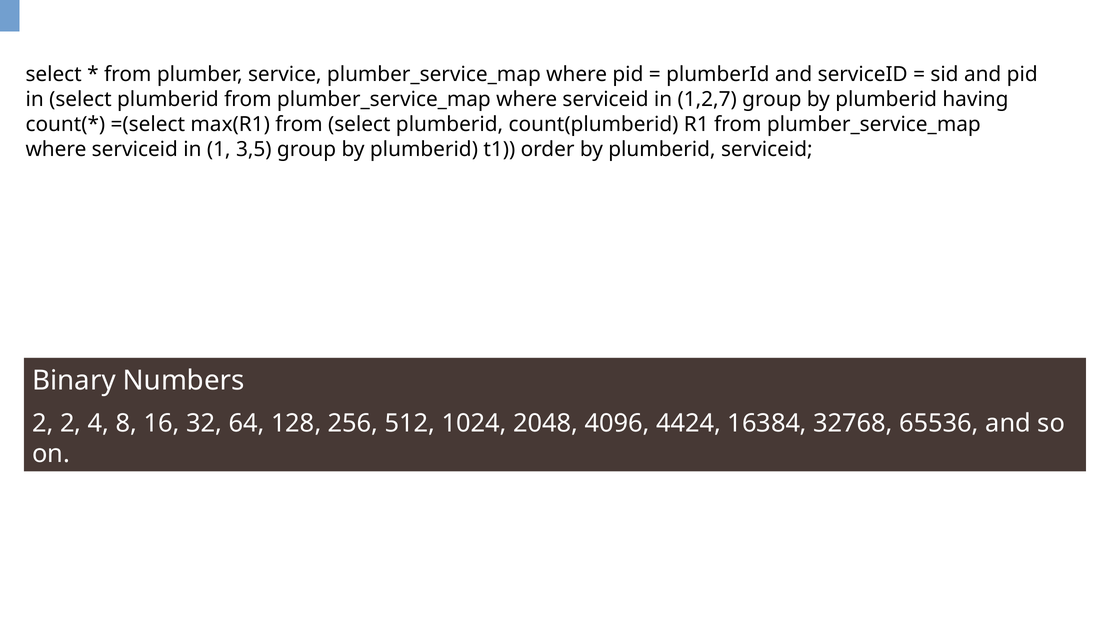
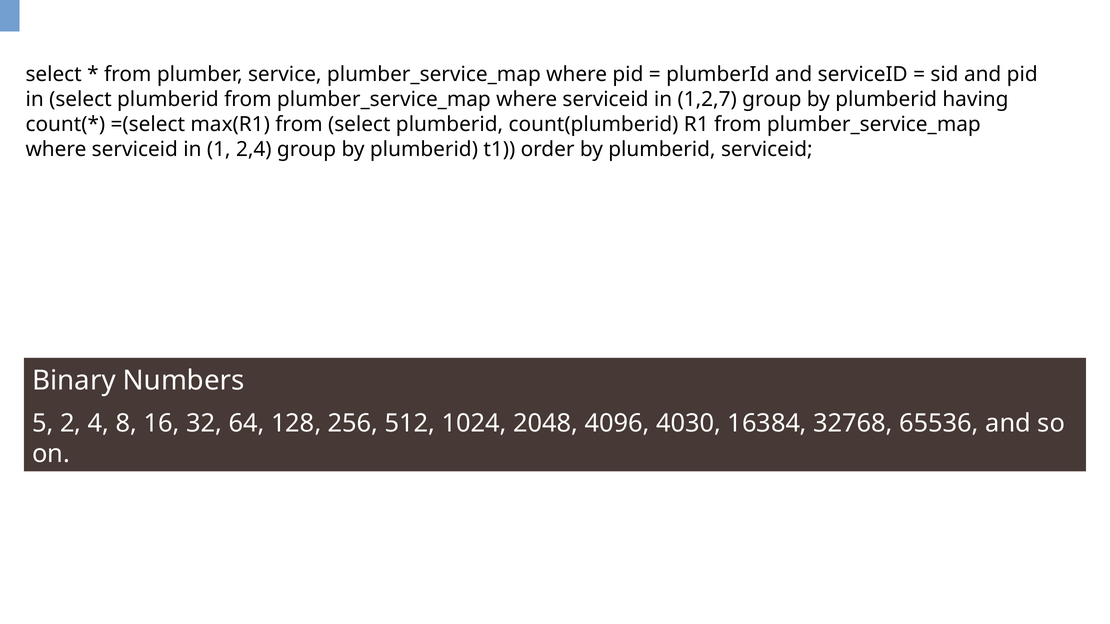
3,5: 3,5 -> 2,4
2 at (43, 424): 2 -> 5
4424: 4424 -> 4030
